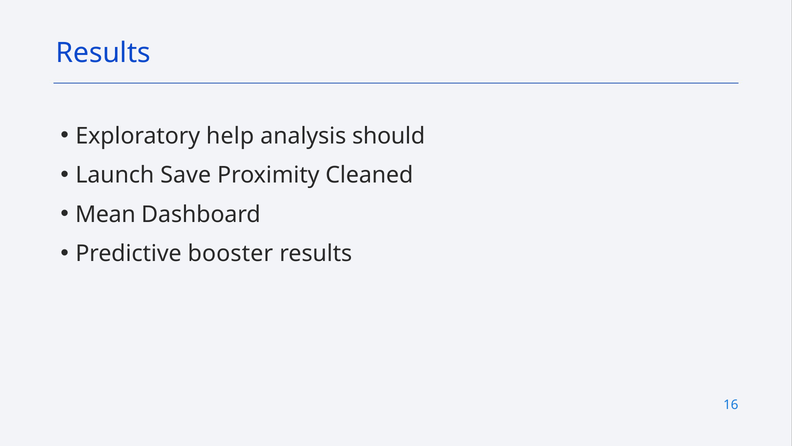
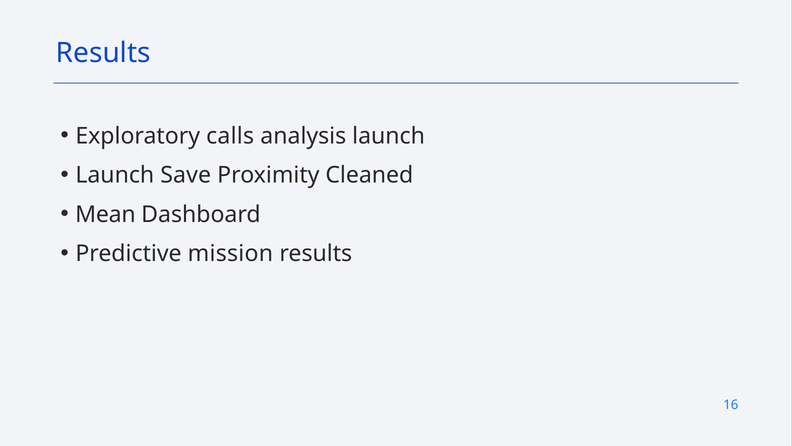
help: help -> calls
analysis should: should -> launch
booster: booster -> mission
